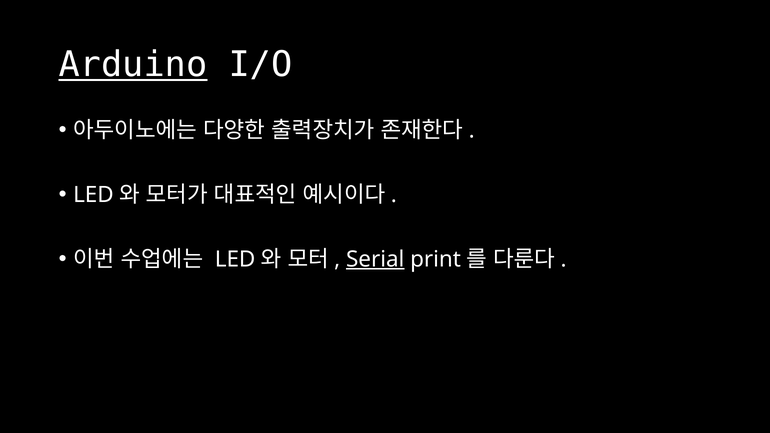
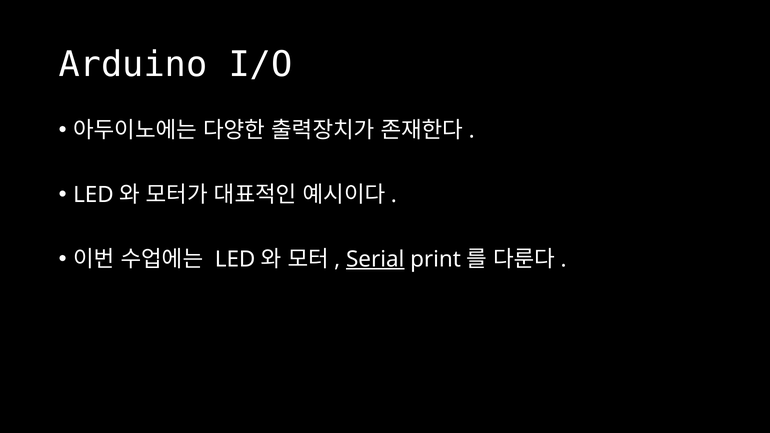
Arduino underline: present -> none
